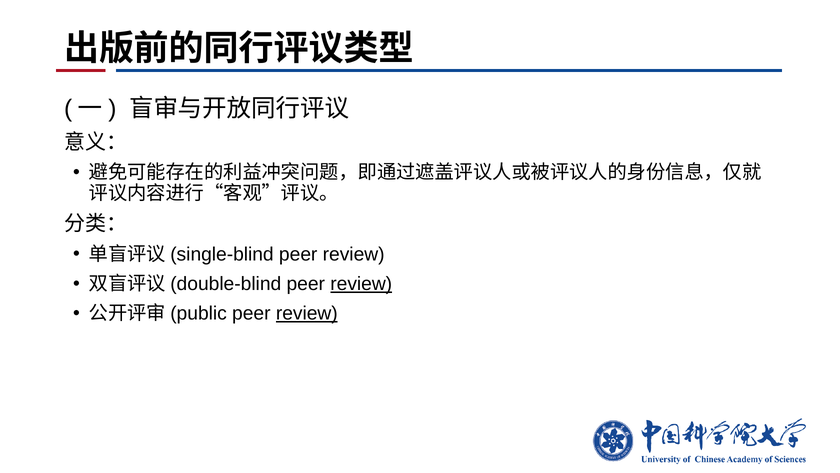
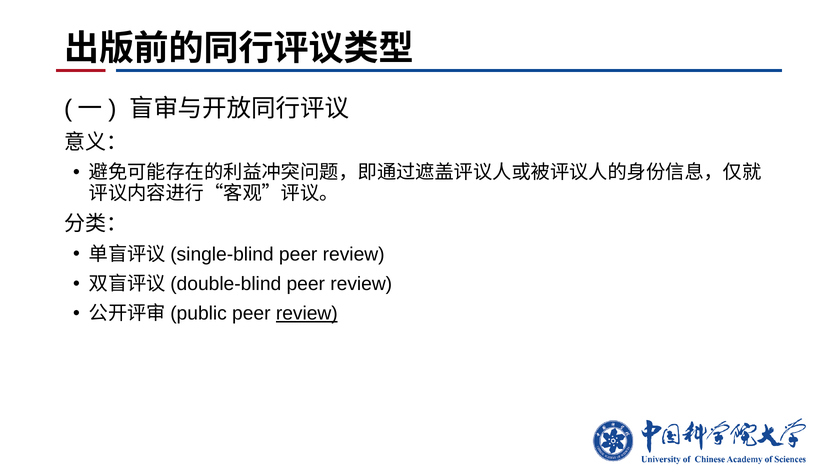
review at (361, 284) underline: present -> none
